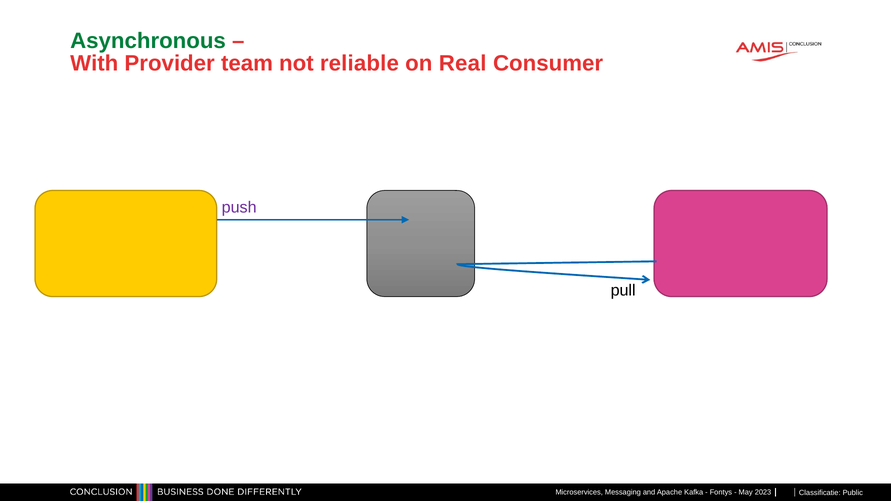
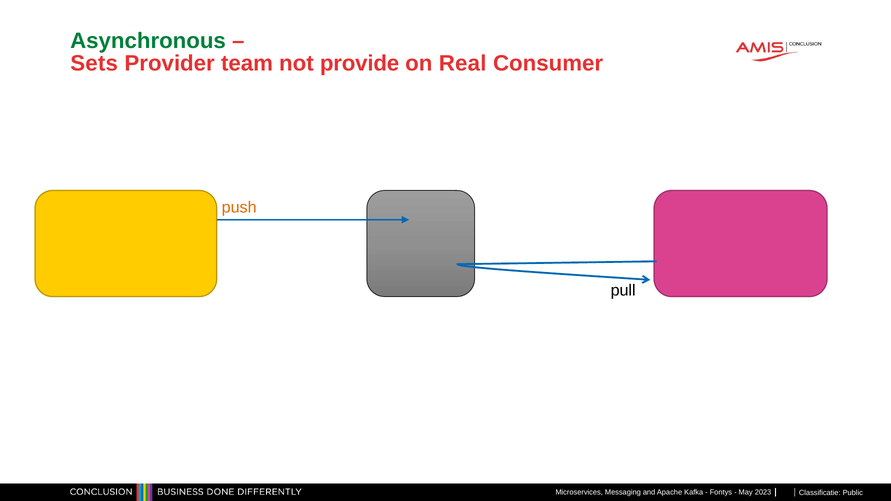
With: With -> Sets
reliable: reliable -> provide
push colour: purple -> orange
